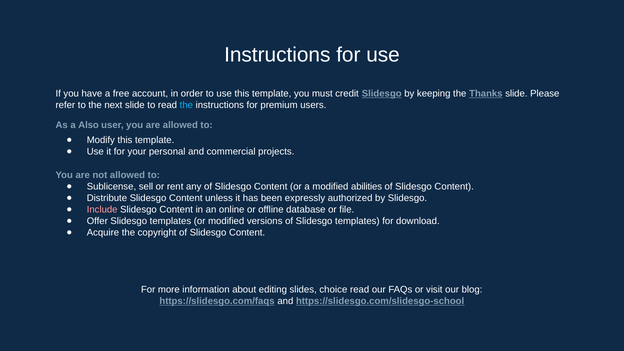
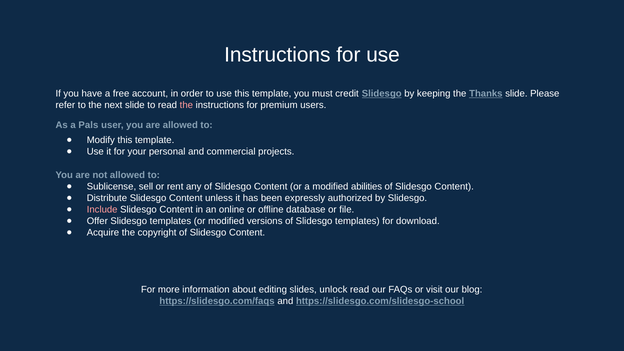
the at (186, 105) colour: light blue -> pink
Also: Also -> Pals
choice: choice -> unlock
